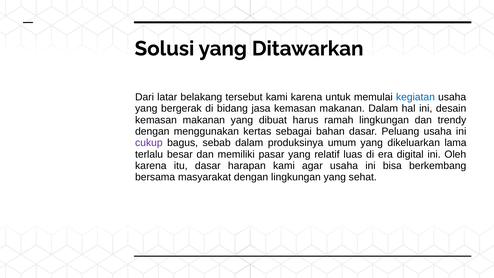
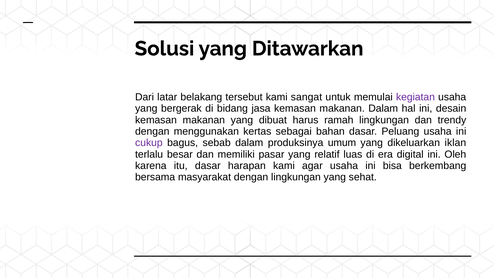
kami karena: karena -> sangat
kegiatan colour: blue -> purple
lama: lama -> iklan
